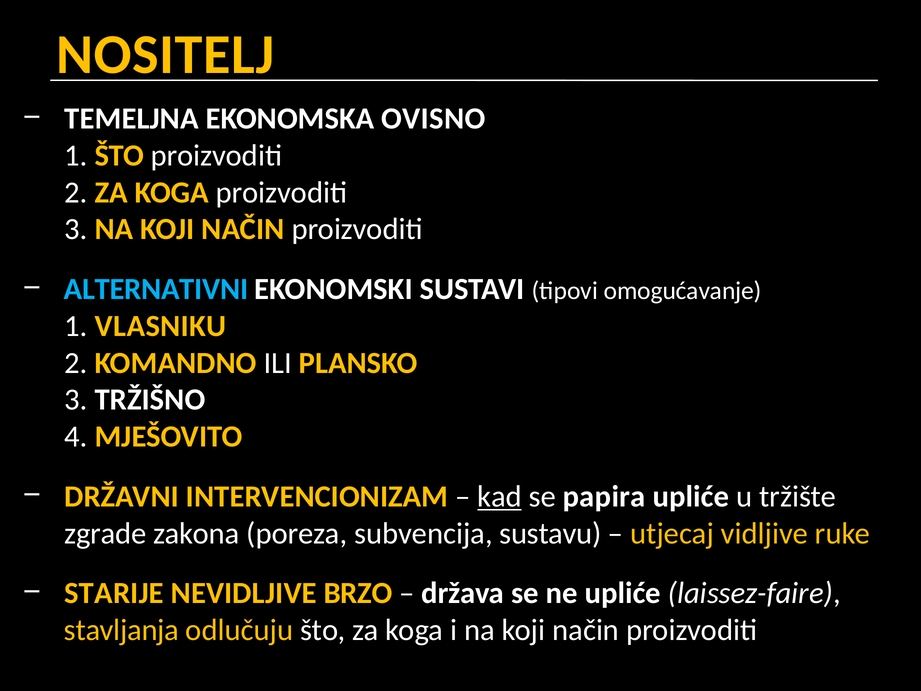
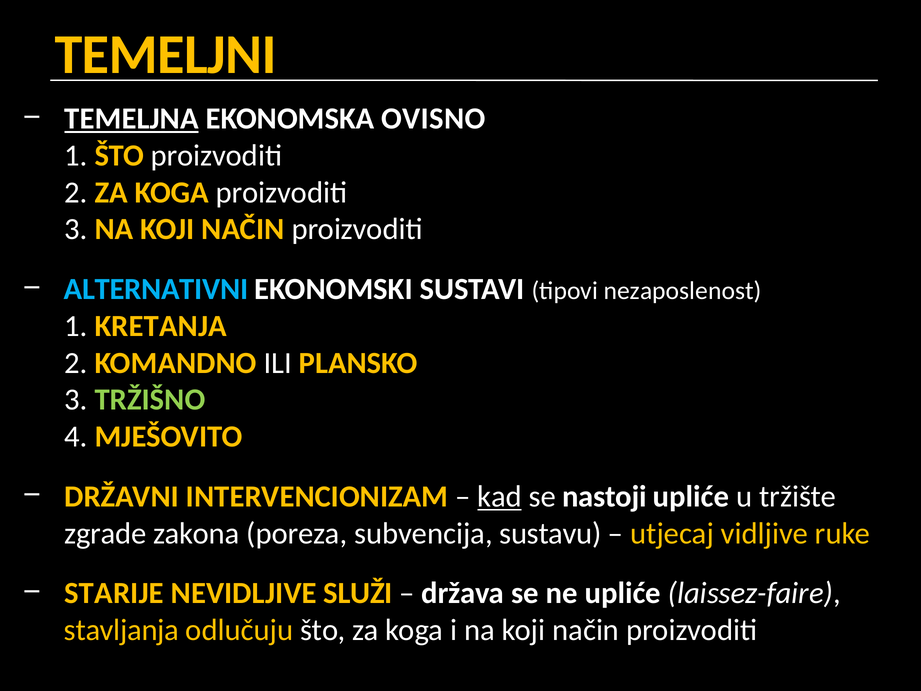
NOSITELJ: NOSITELJ -> TEMELJNI
TEMELJNA underline: none -> present
omogućavanje: omogućavanje -> nezaposlenost
VLASNIKU: VLASNIKU -> KRETANJA
TRŽIŠNO colour: white -> light green
papira: papira -> nastoji
BRZO: BRZO -> SLUŽI
